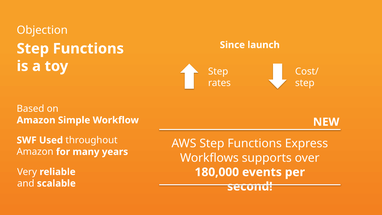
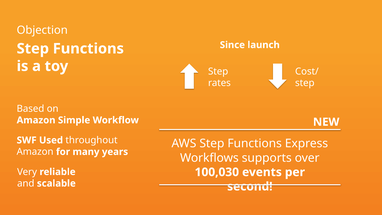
180,000: 180,000 -> 100,030
